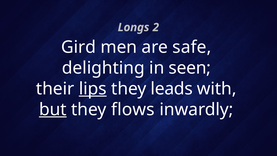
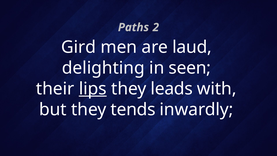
Longs: Longs -> Paths
safe: safe -> laud
but underline: present -> none
flows: flows -> tends
